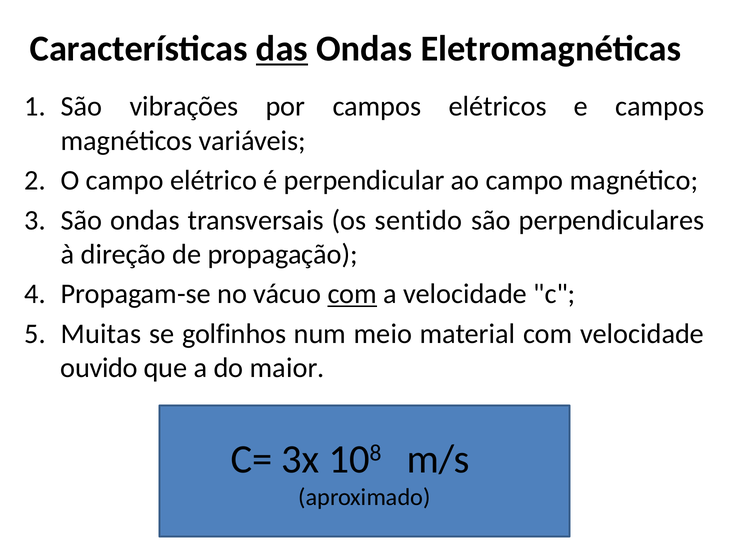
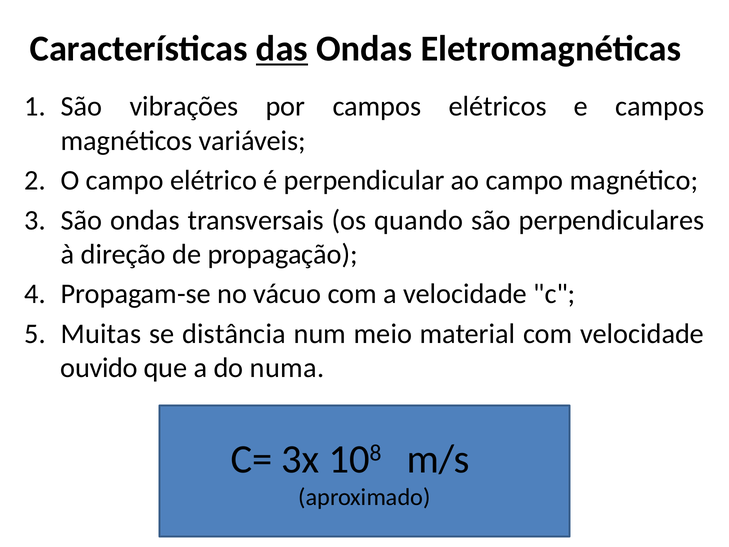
sentido: sentido -> quando
com at (352, 294) underline: present -> none
golfinhos: golfinhos -> distância
maior: maior -> numa
